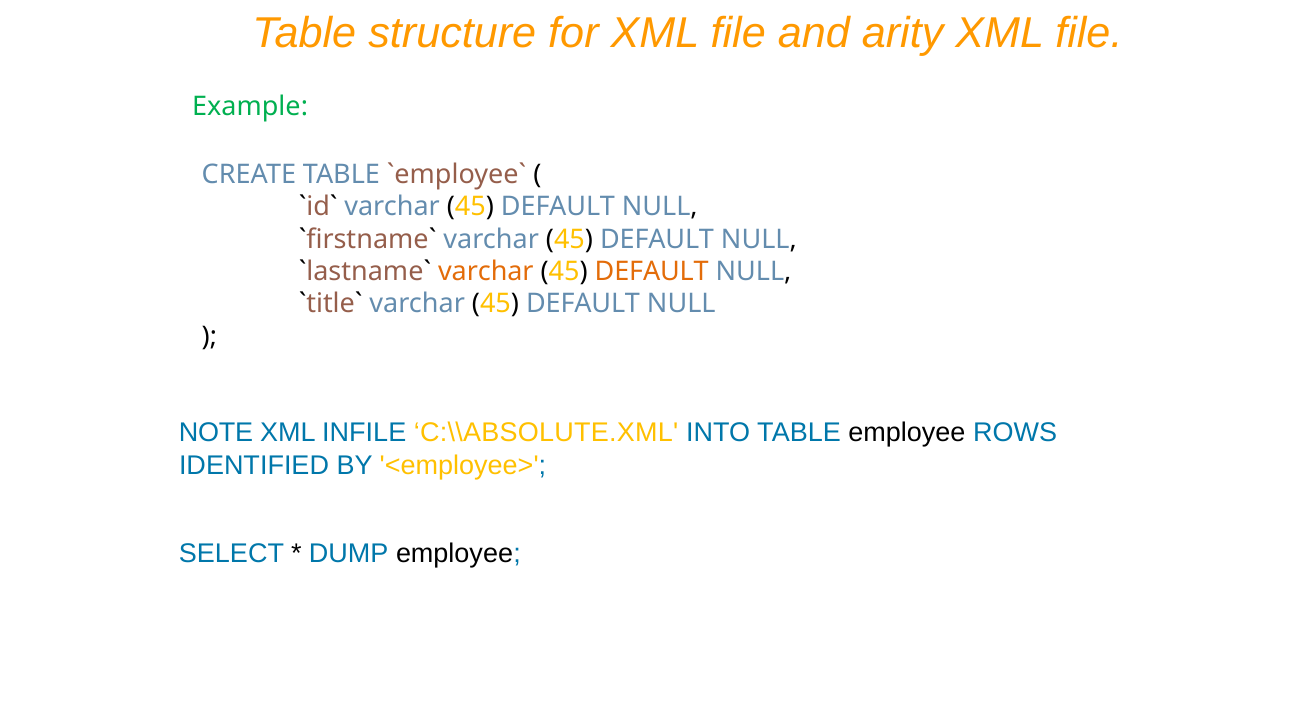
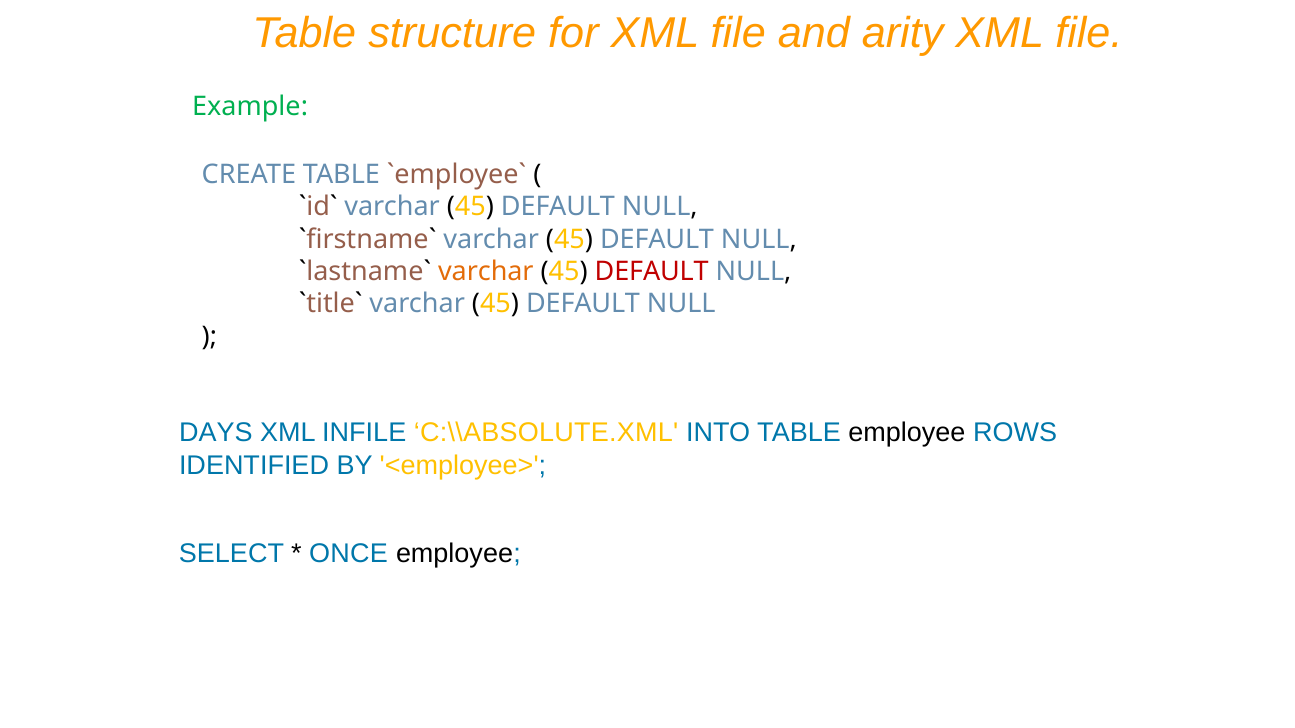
DEFAULT at (652, 272) colour: orange -> red
NOTE: NOTE -> DAYS
DUMP: DUMP -> ONCE
